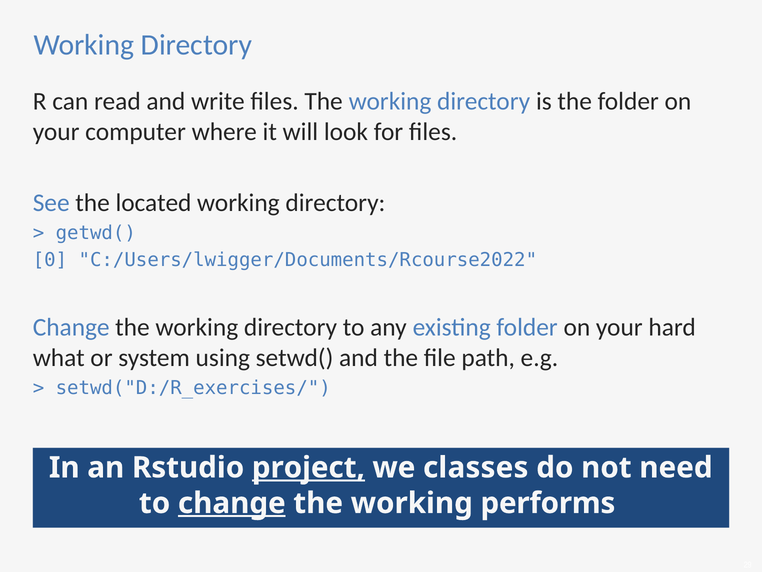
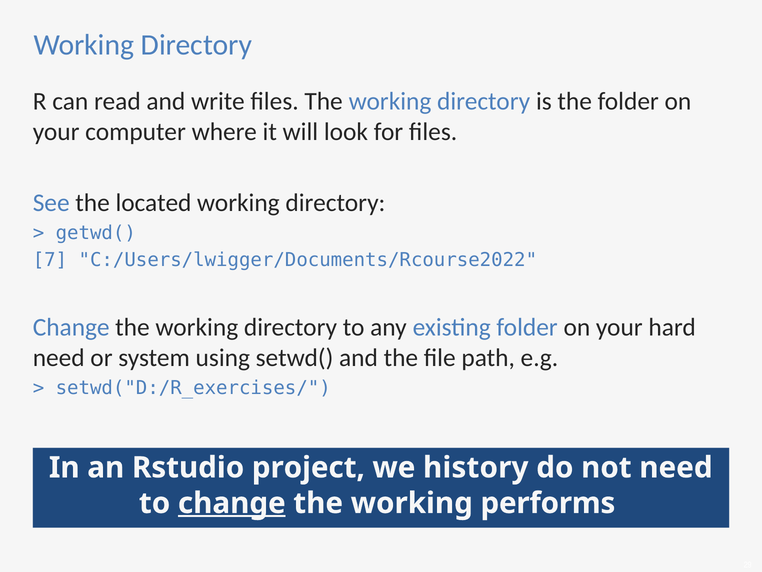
0: 0 -> 7
what at (59, 358): what -> need
project underline: present -> none
classes: classes -> history
